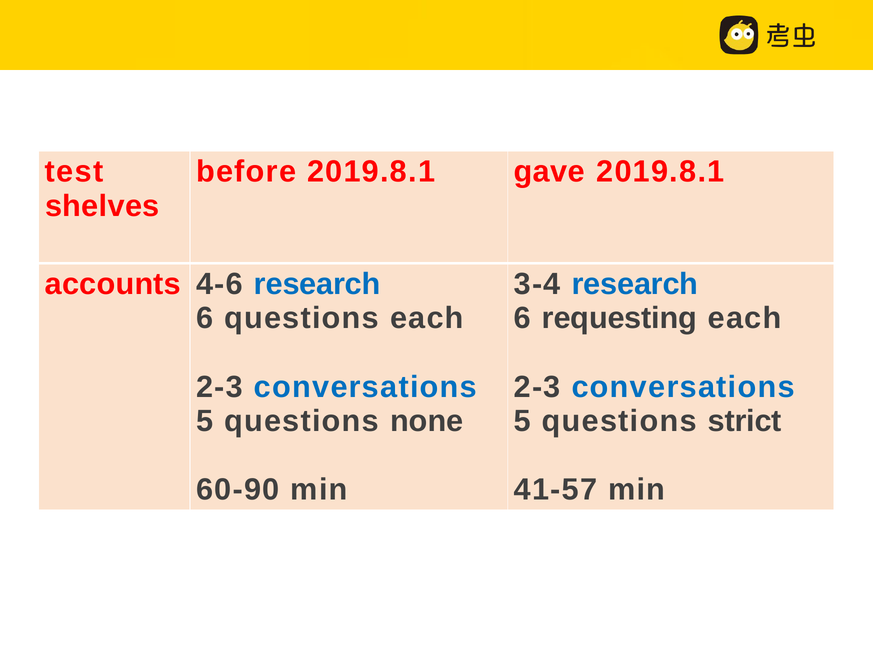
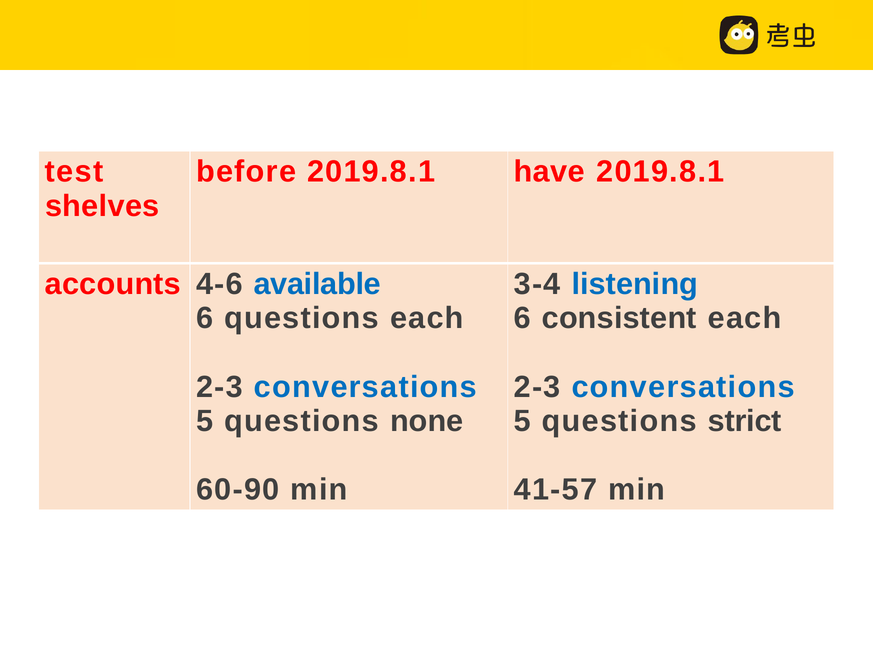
gave: gave -> have
4-6 research: research -> available
3-4 research: research -> listening
requesting: requesting -> consistent
